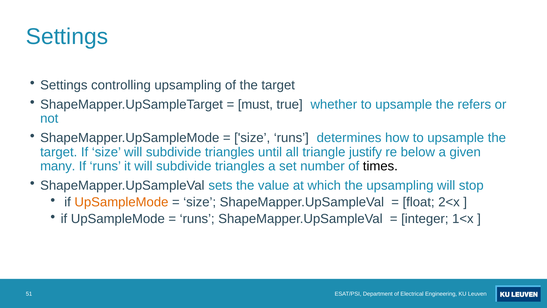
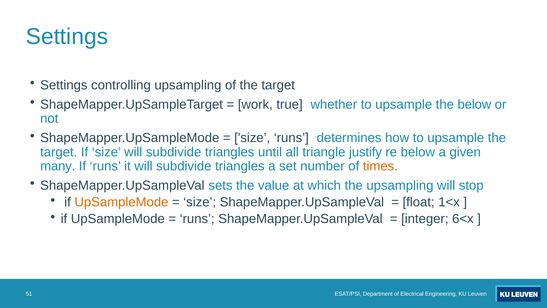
must: must -> work
the refers: refers -> below
times colour: black -> orange
2<x: 2<x -> 1<x
1<x: 1<x -> 6<x
